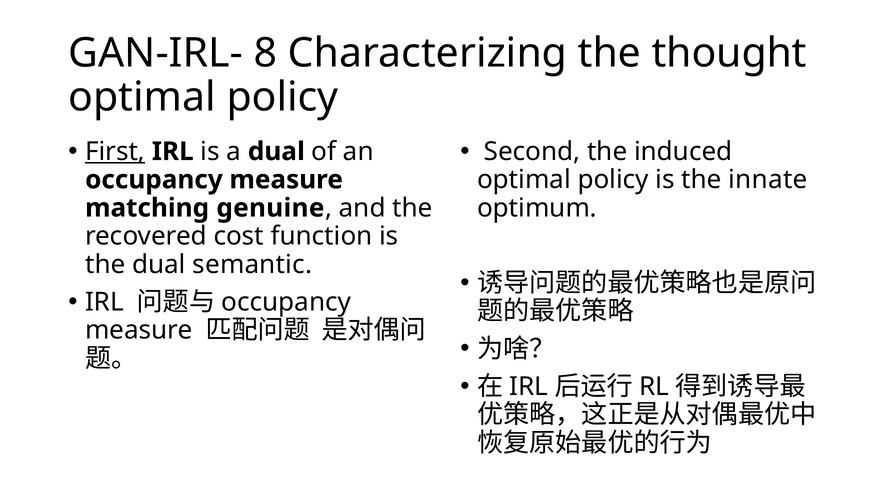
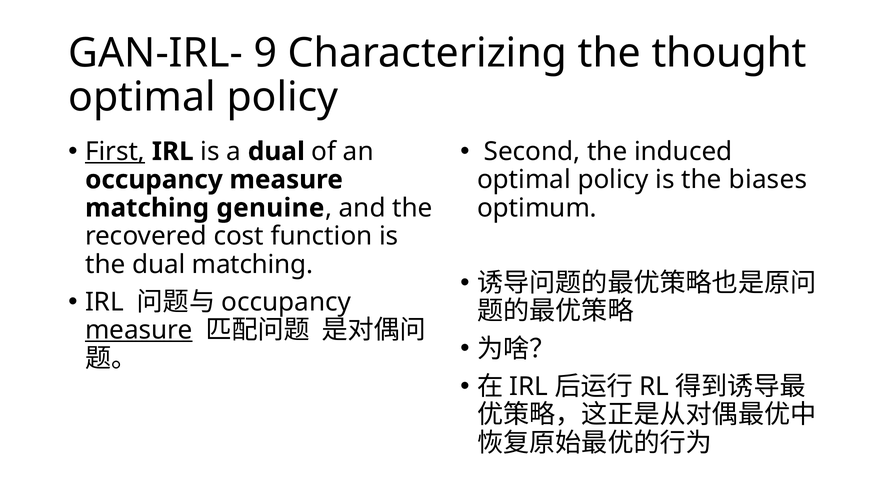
8: 8 -> 9
innate: innate -> biases
dual semantic: semantic -> matching
measure at (139, 330) underline: none -> present
